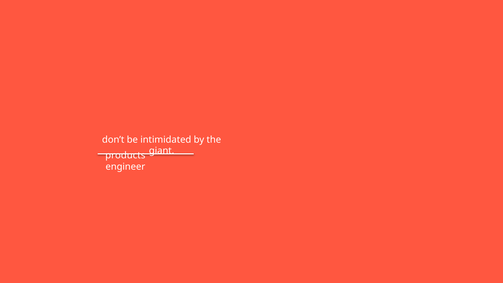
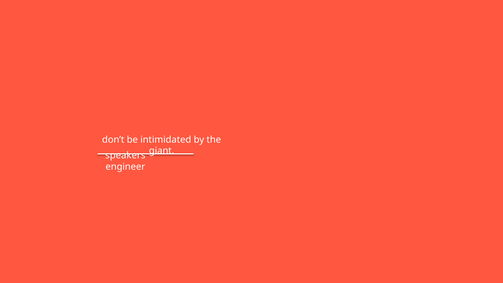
products: products -> speakers
